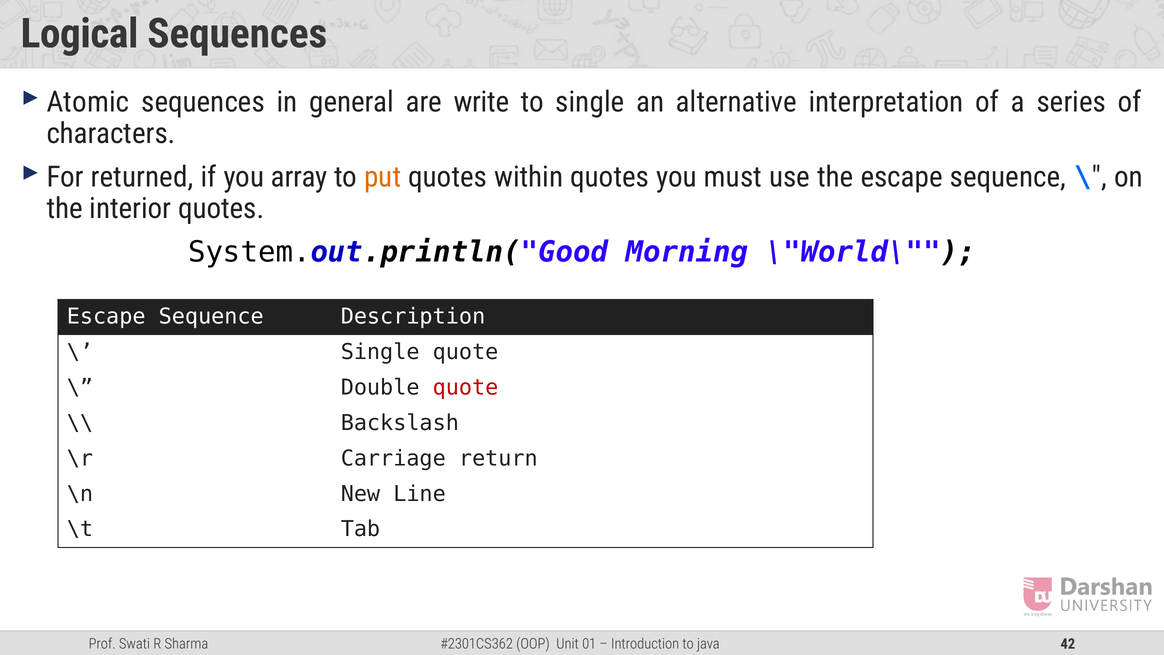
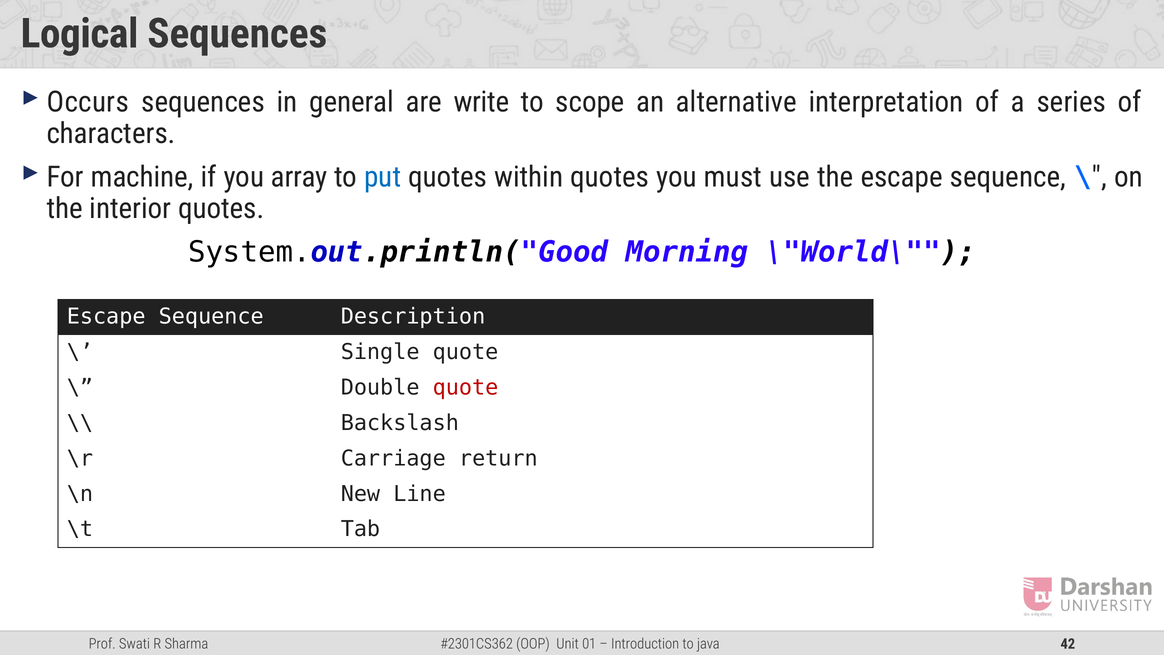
Atomic: Atomic -> Occurs
to single: single -> scope
returned: returned -> machine
put colour: orange -> blue
